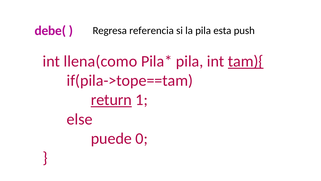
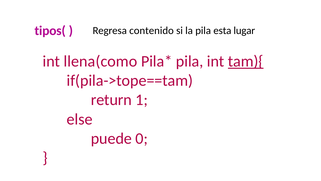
debe(: debe( -> tipos(
referencia: referencia -> contenido
push: push -> lugar
return underline: present -> none
